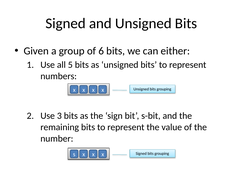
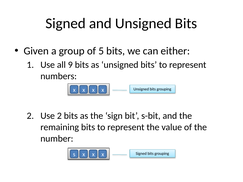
6: 6 -> 5
5: 5 -> 9
Use 3: 3 -> 2
